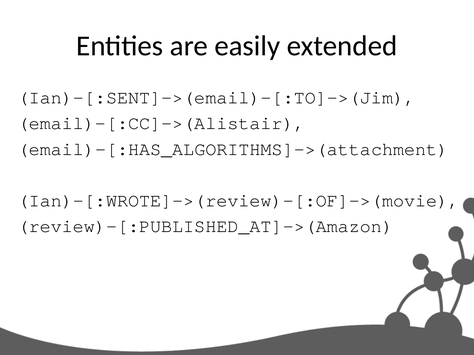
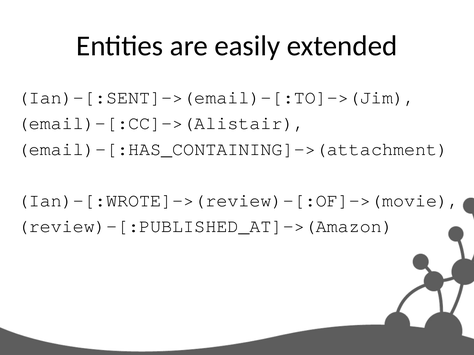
email)-[:HAS_ALGORITHMS]->(attachment: email)-[:HAS_ALGORITHMS]->(attachment -> email)-[:HAS_CONTAINING]->(attachment
